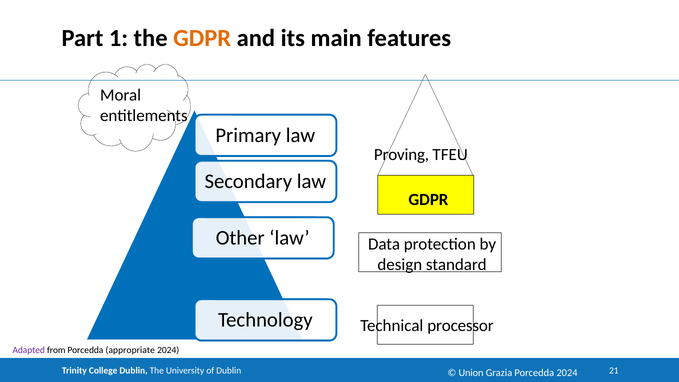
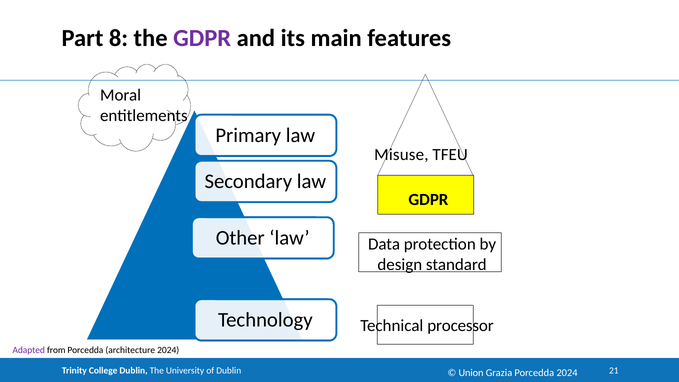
1: 1 -> 8
GDPR at (202, 38) colour: orange -> purple
Proving: Proving -> Misuse
appropriate: appropriate -> architecture
